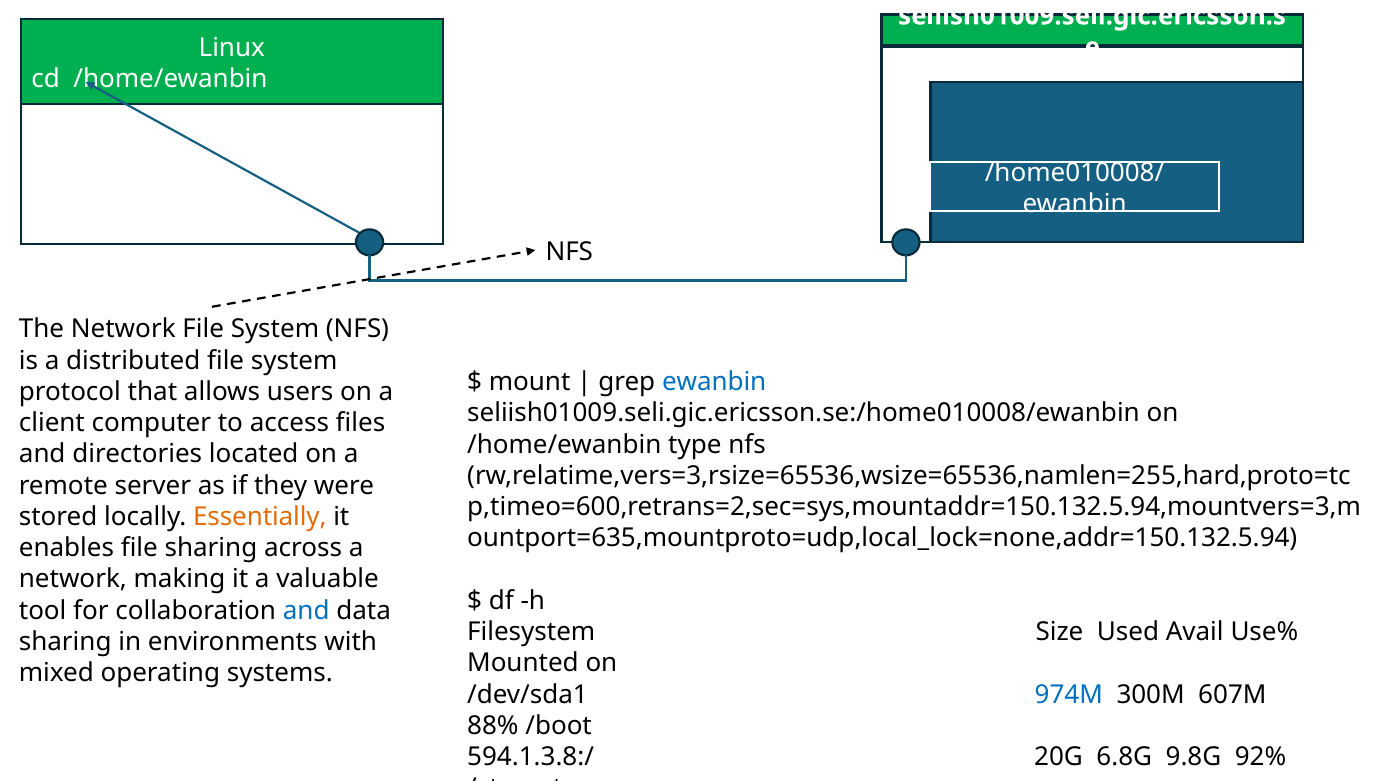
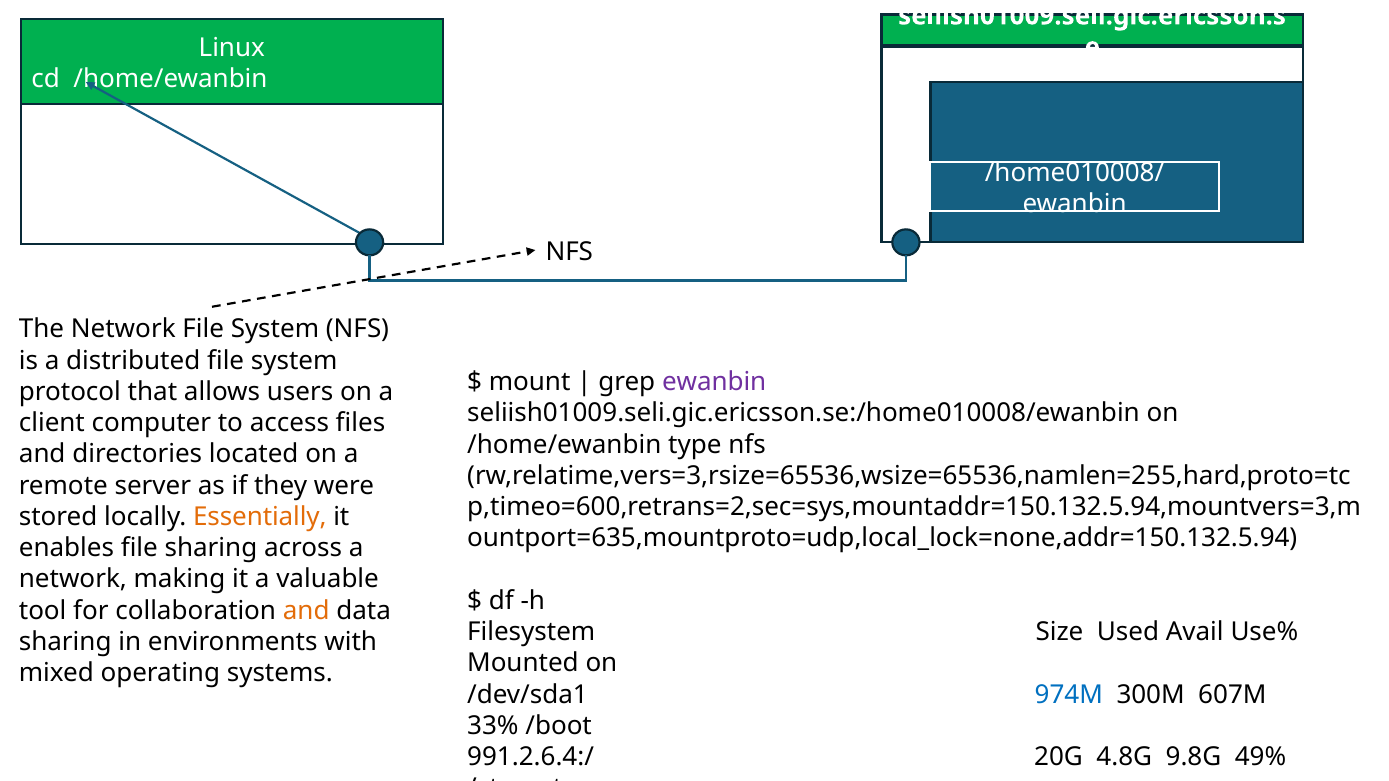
ewanbin at (714, 382) colour: blue -> purple
and at (306, 611) colour: blue -> orange
88%: 88% -> 33%
594.1.3.8:/: 594.1.3.8:/ -> 991.2.6.4:/
6.8G: 6.8G -> 4.8G
92%: 92% -> 49%
